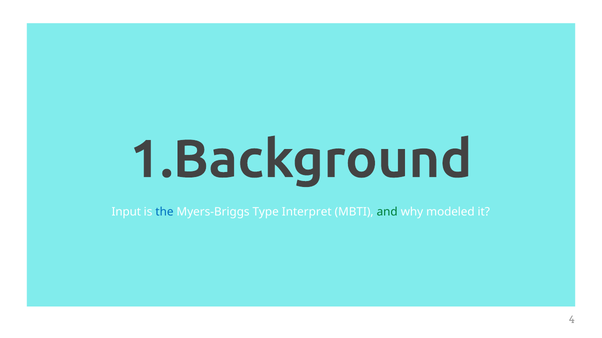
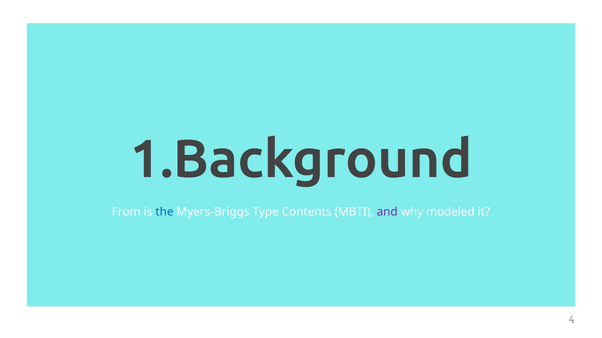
Input: Input -> From
Interpret: Interpret -> Contents
and colour: green -> purple
